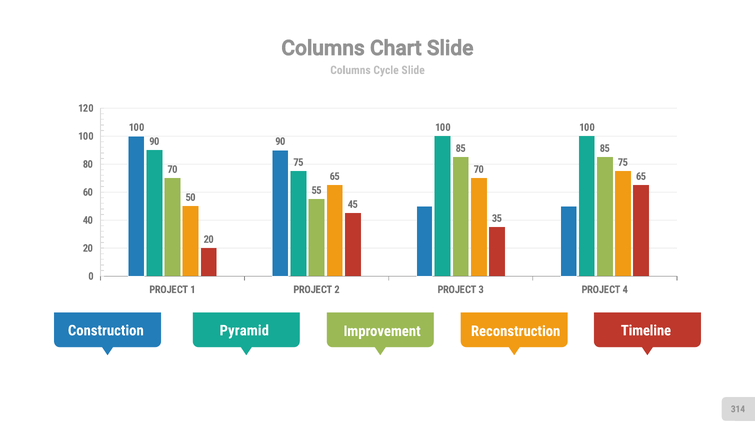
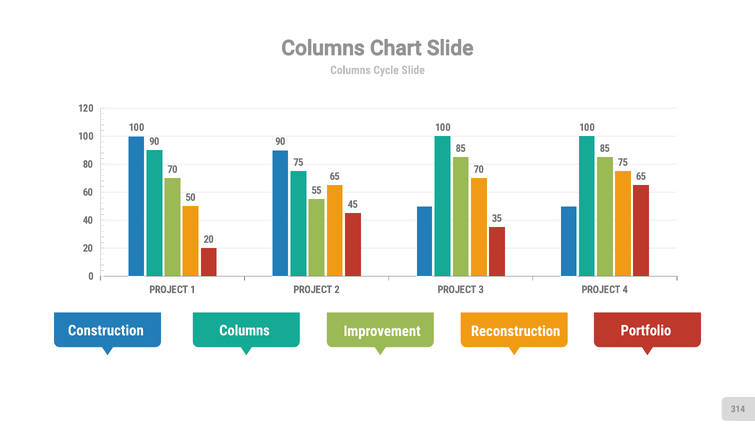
Construction Pyramid: Pyramid -> Columns
Timeline: Timeline -> Portfolio
